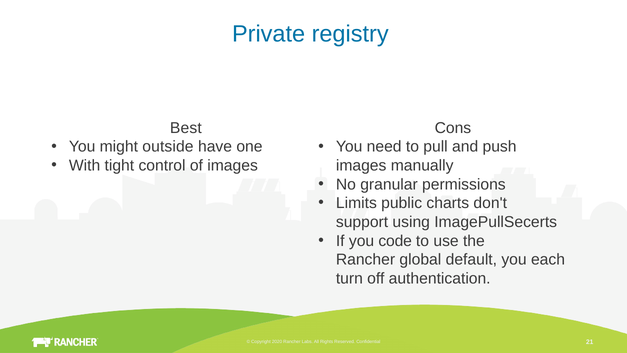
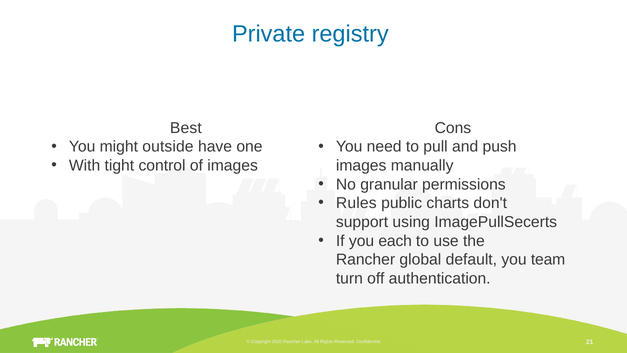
Limits: Limits -> Rules
code: code -> each
each: each -> team
